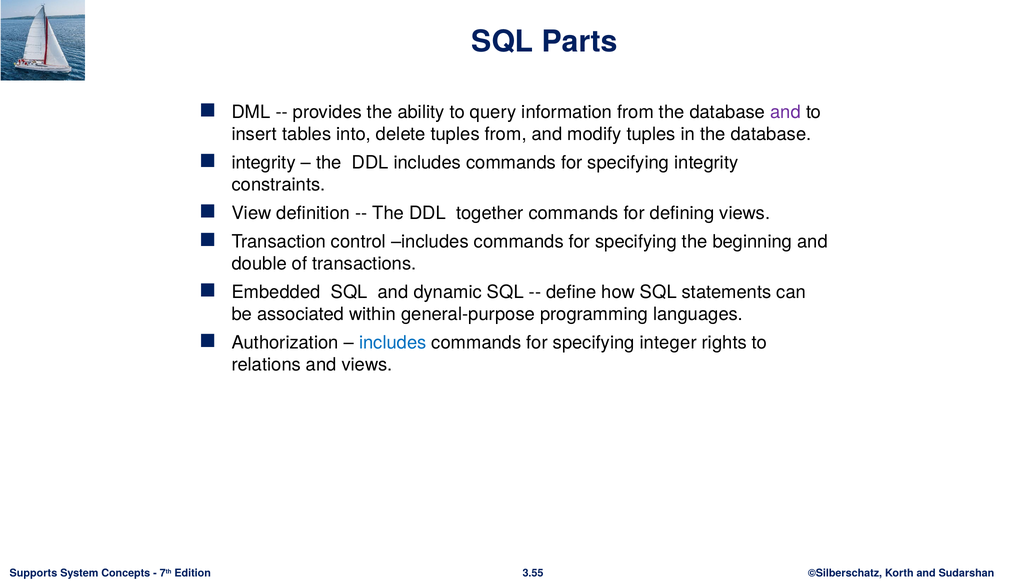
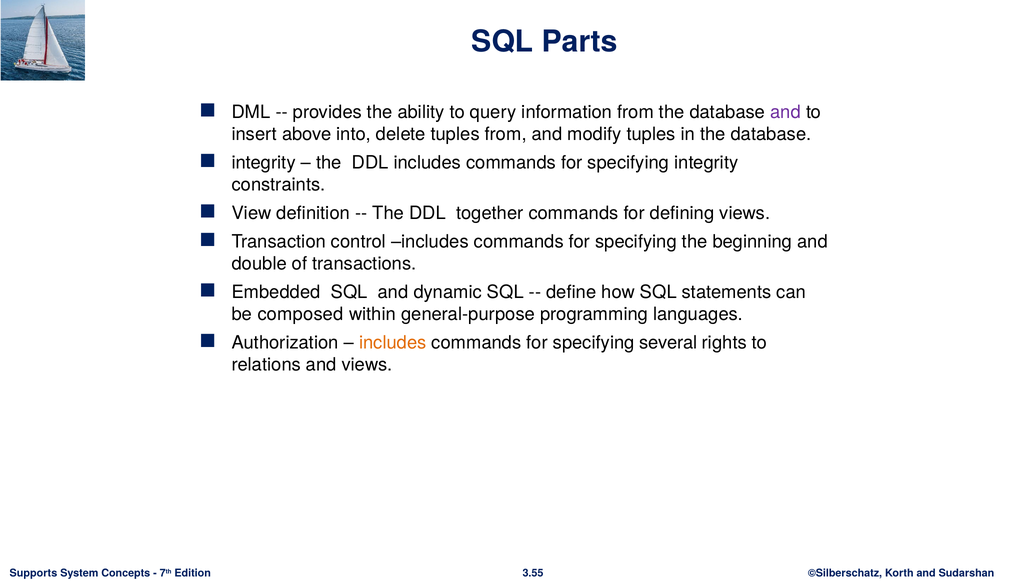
tables: tables -> above
associated: associated -> composed
includes at (393, 342) colour: blue -> orange
integer: integer -> several
